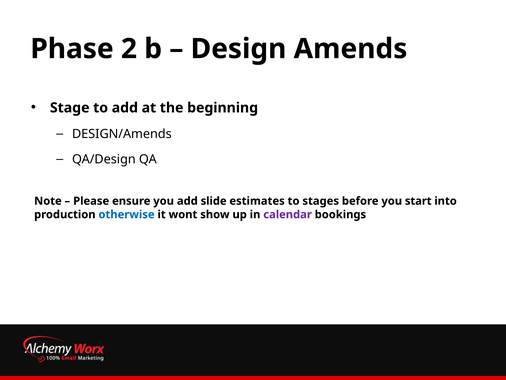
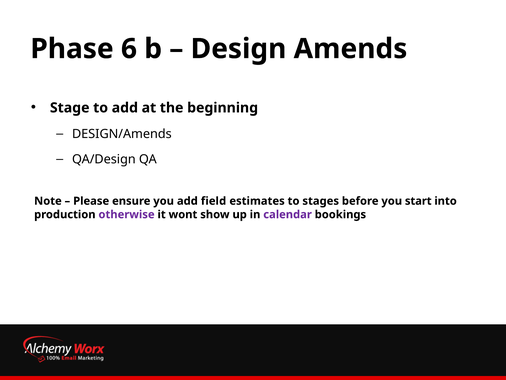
2: 2 -> 6
slide: slide -> field
otherwise colour: blue -> purple
